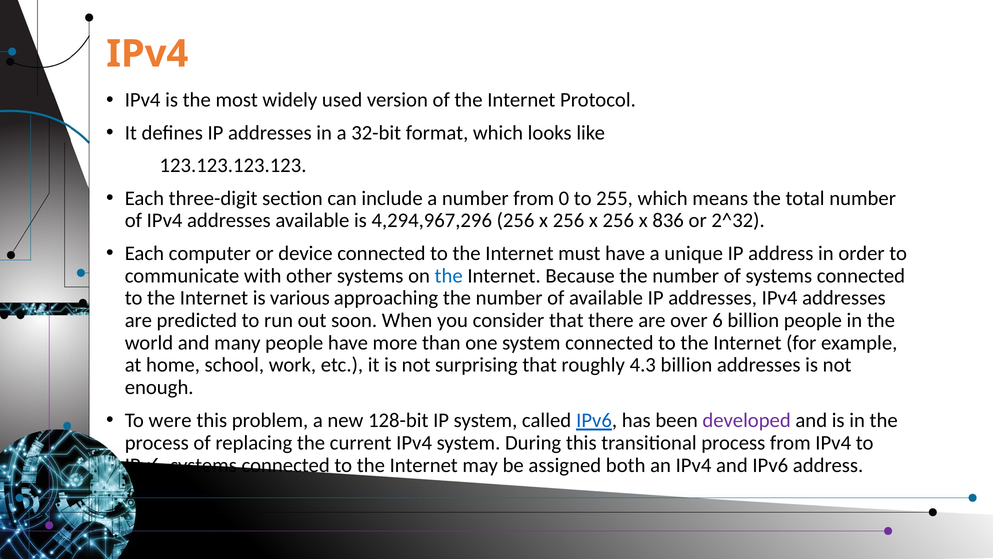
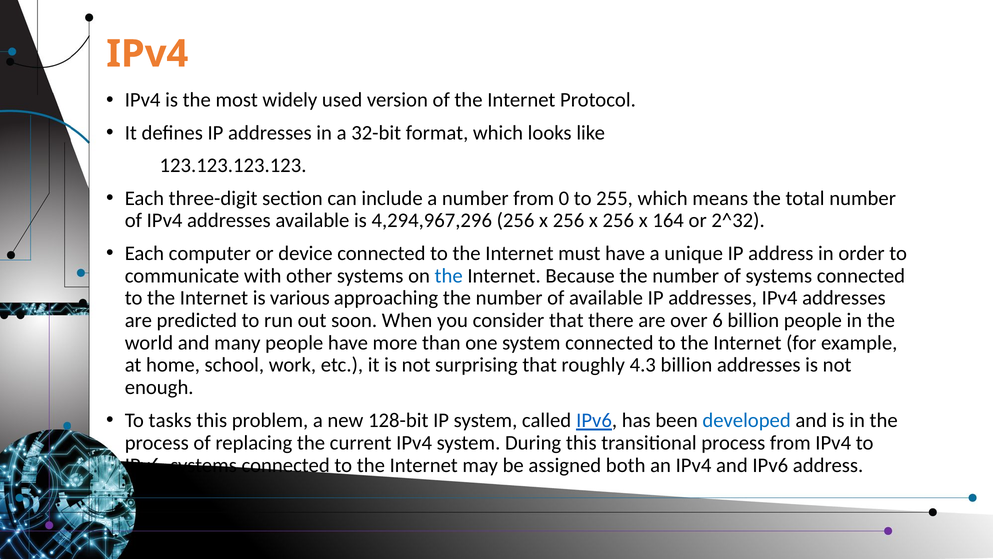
836: 836 -> 164
were: were -> tasks
developed colour: purple -> blue
